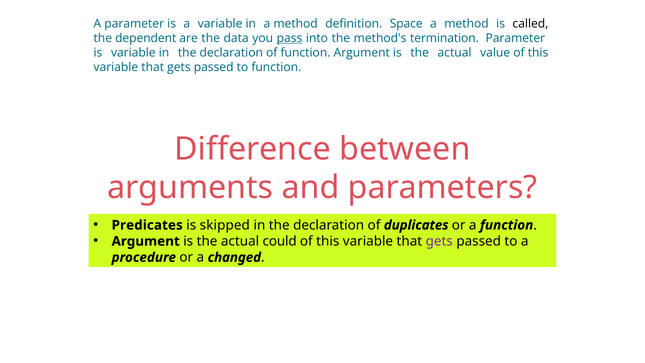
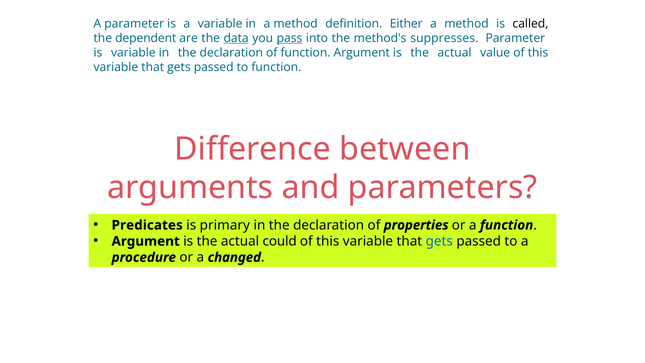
Space: Space -> Either
data underline: none -> present
termination: termination -> suppresses
skipped: skipped -> primary
duplicates: duplicates -> properties
gets at (439, 241) colour: purple -> blue
